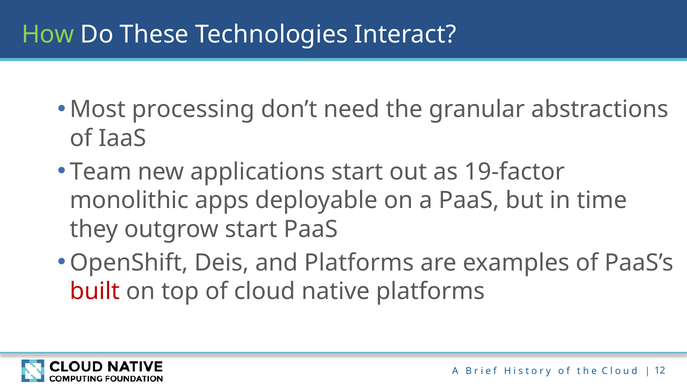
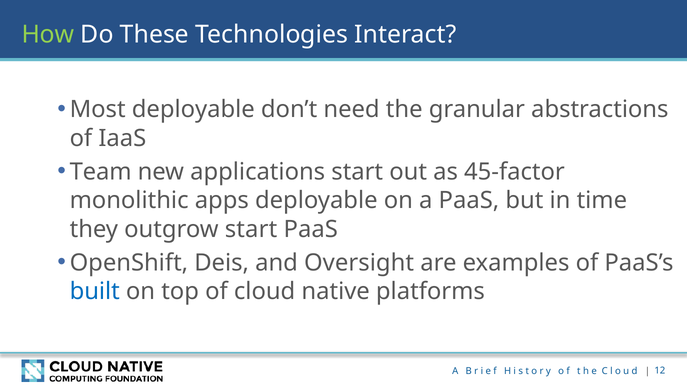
Most processing: processing -> deployable
19-factor: 19-factor -> 45-factor
and Platforms: Platforms -> Oversight
built colour: red -> blue
